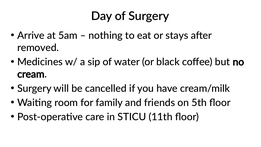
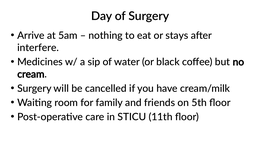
removed: removed -> interfere
